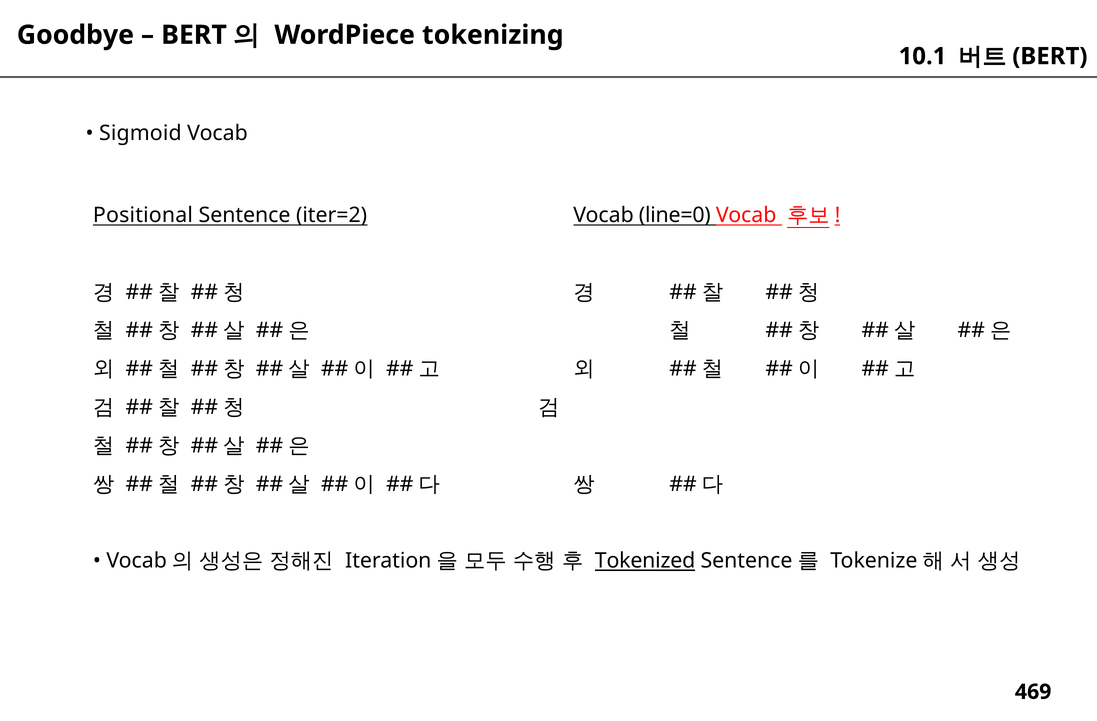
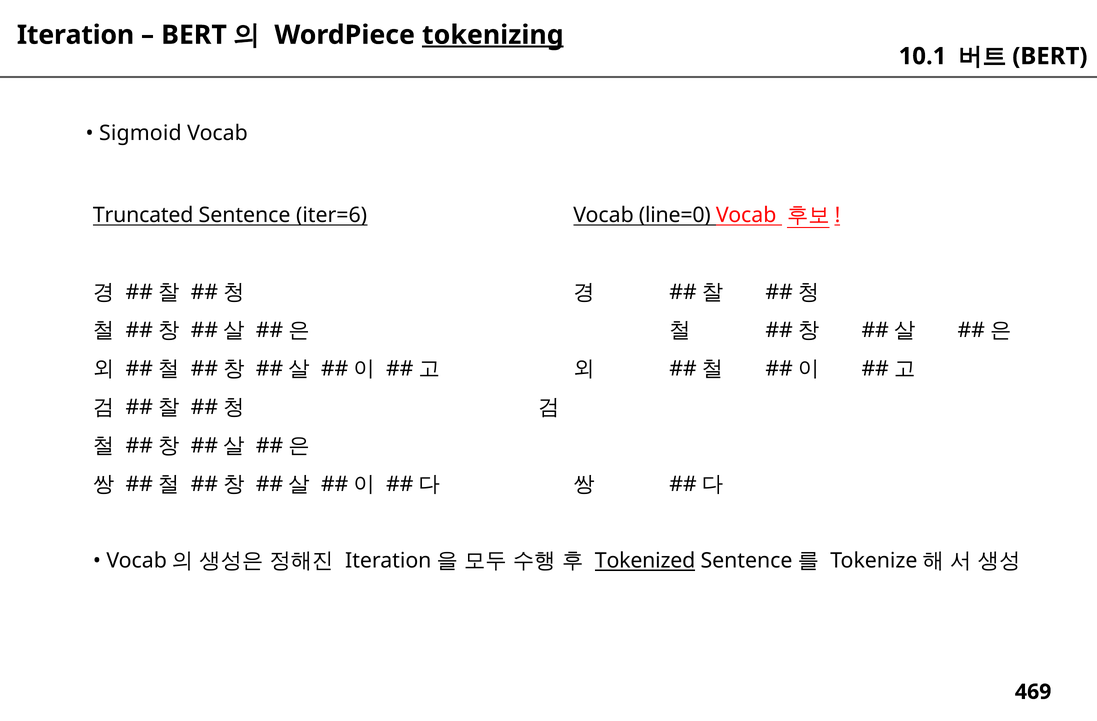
Goodbye: Goodbye -> Iteration
tokenizing underline: none -> present
Positional: Positional -> Truncated
iter=2: iter=2 -> iter=6
